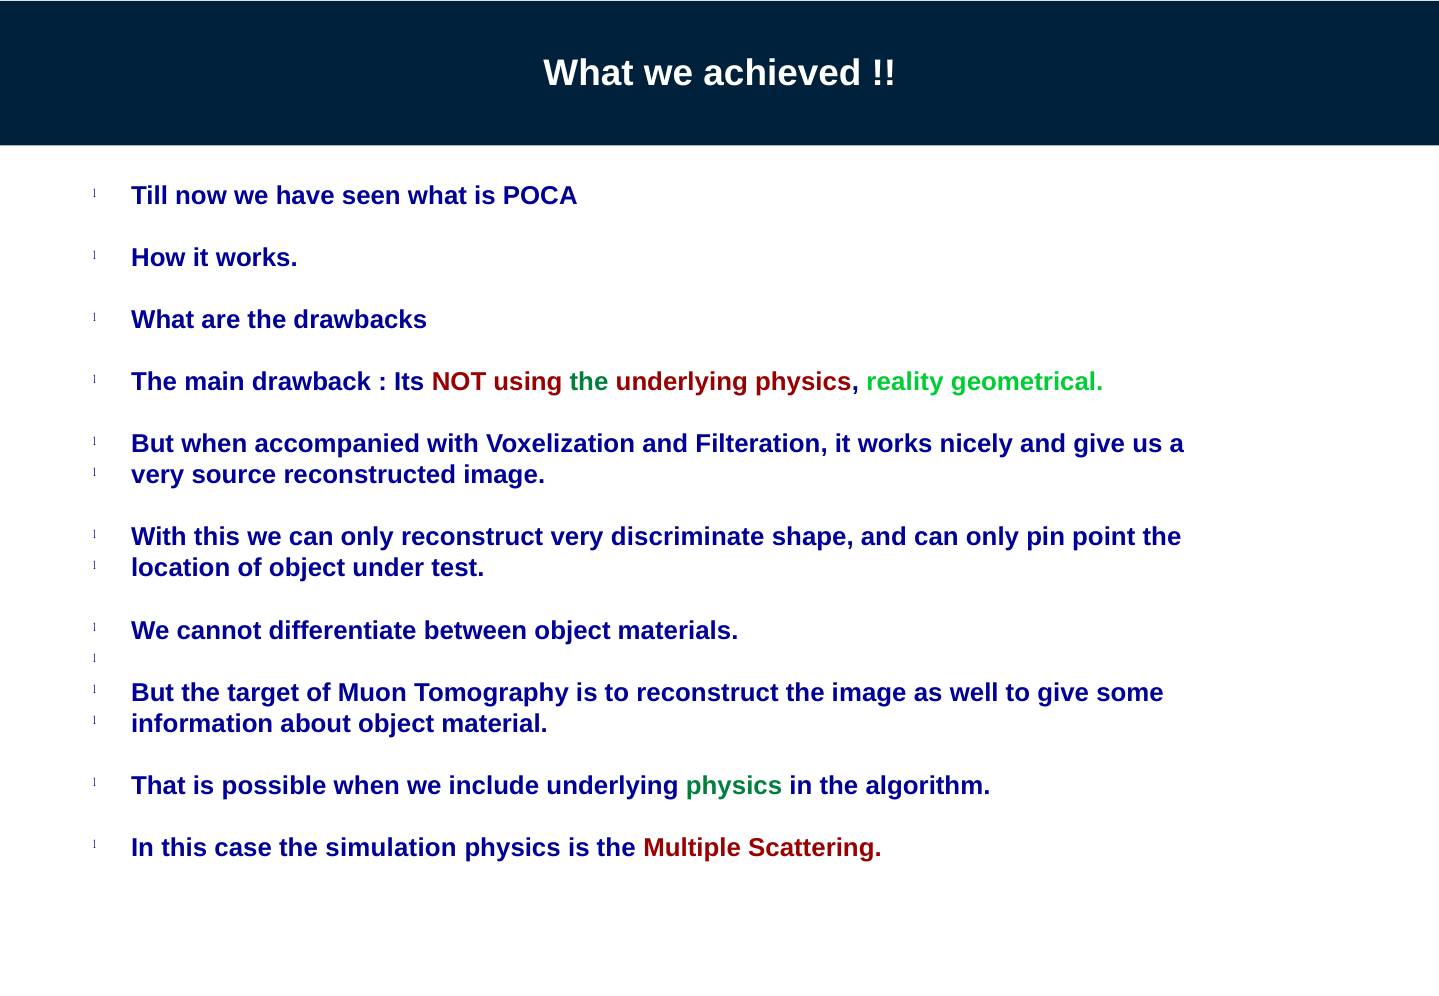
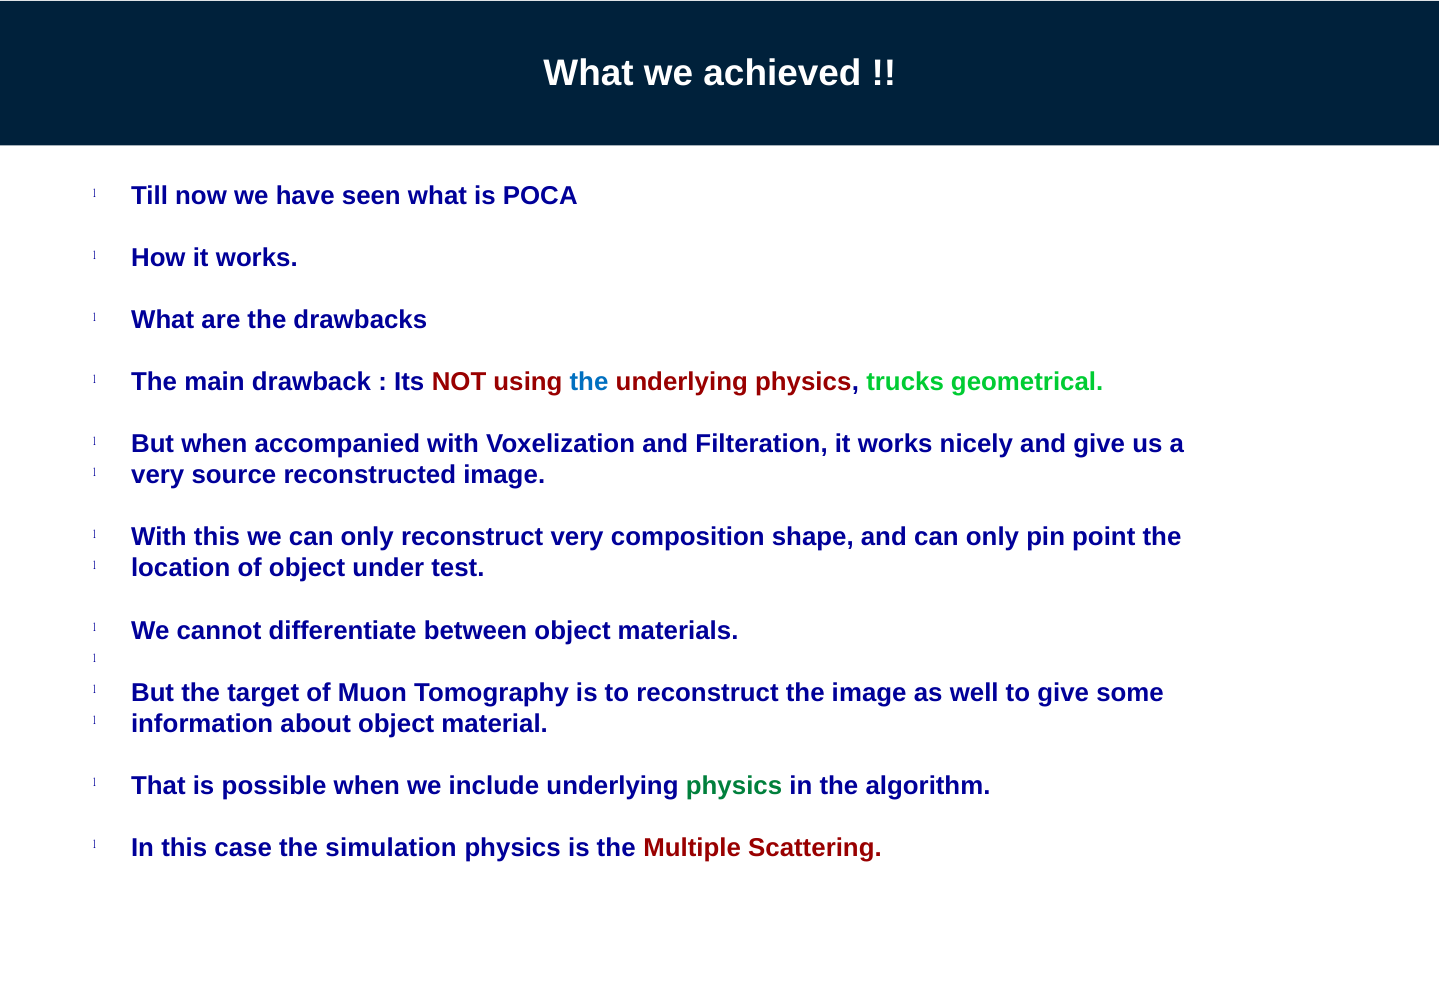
the at (589, 382) colour: green -> blue
reality: reality -> trucks
discriminate: discriminate -> composition
